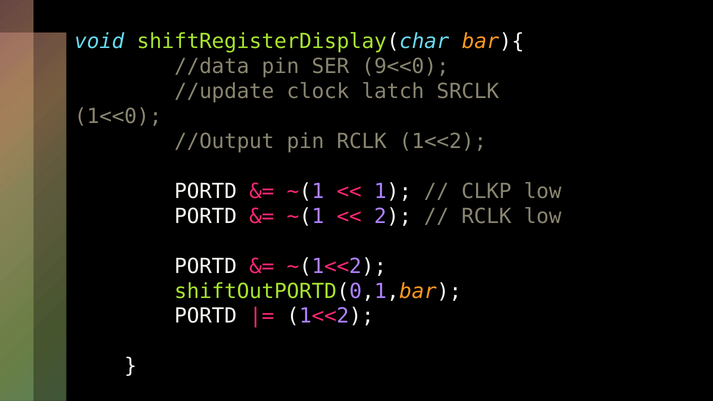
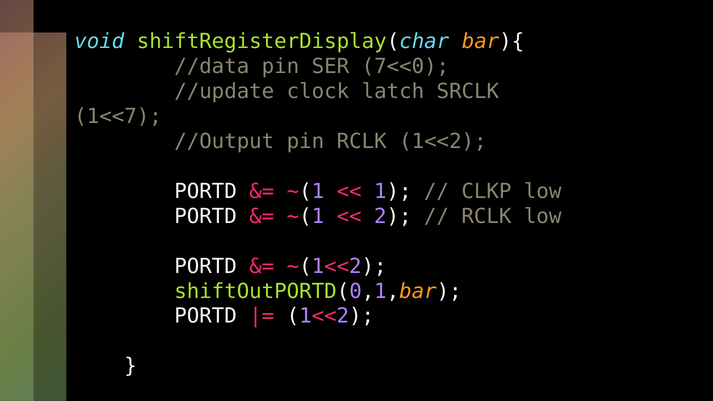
9<<0: 9<<0 -> 7<<0
1<<0: 1<<0 -> 1<<7
